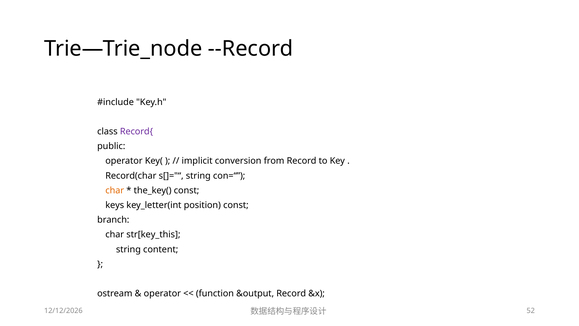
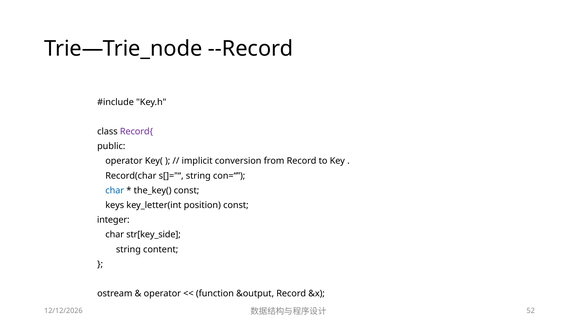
char at (115, 190) colour: orange -> blue
branch: branch -> integer
str[key_this: str[key_this -> str[key_side
